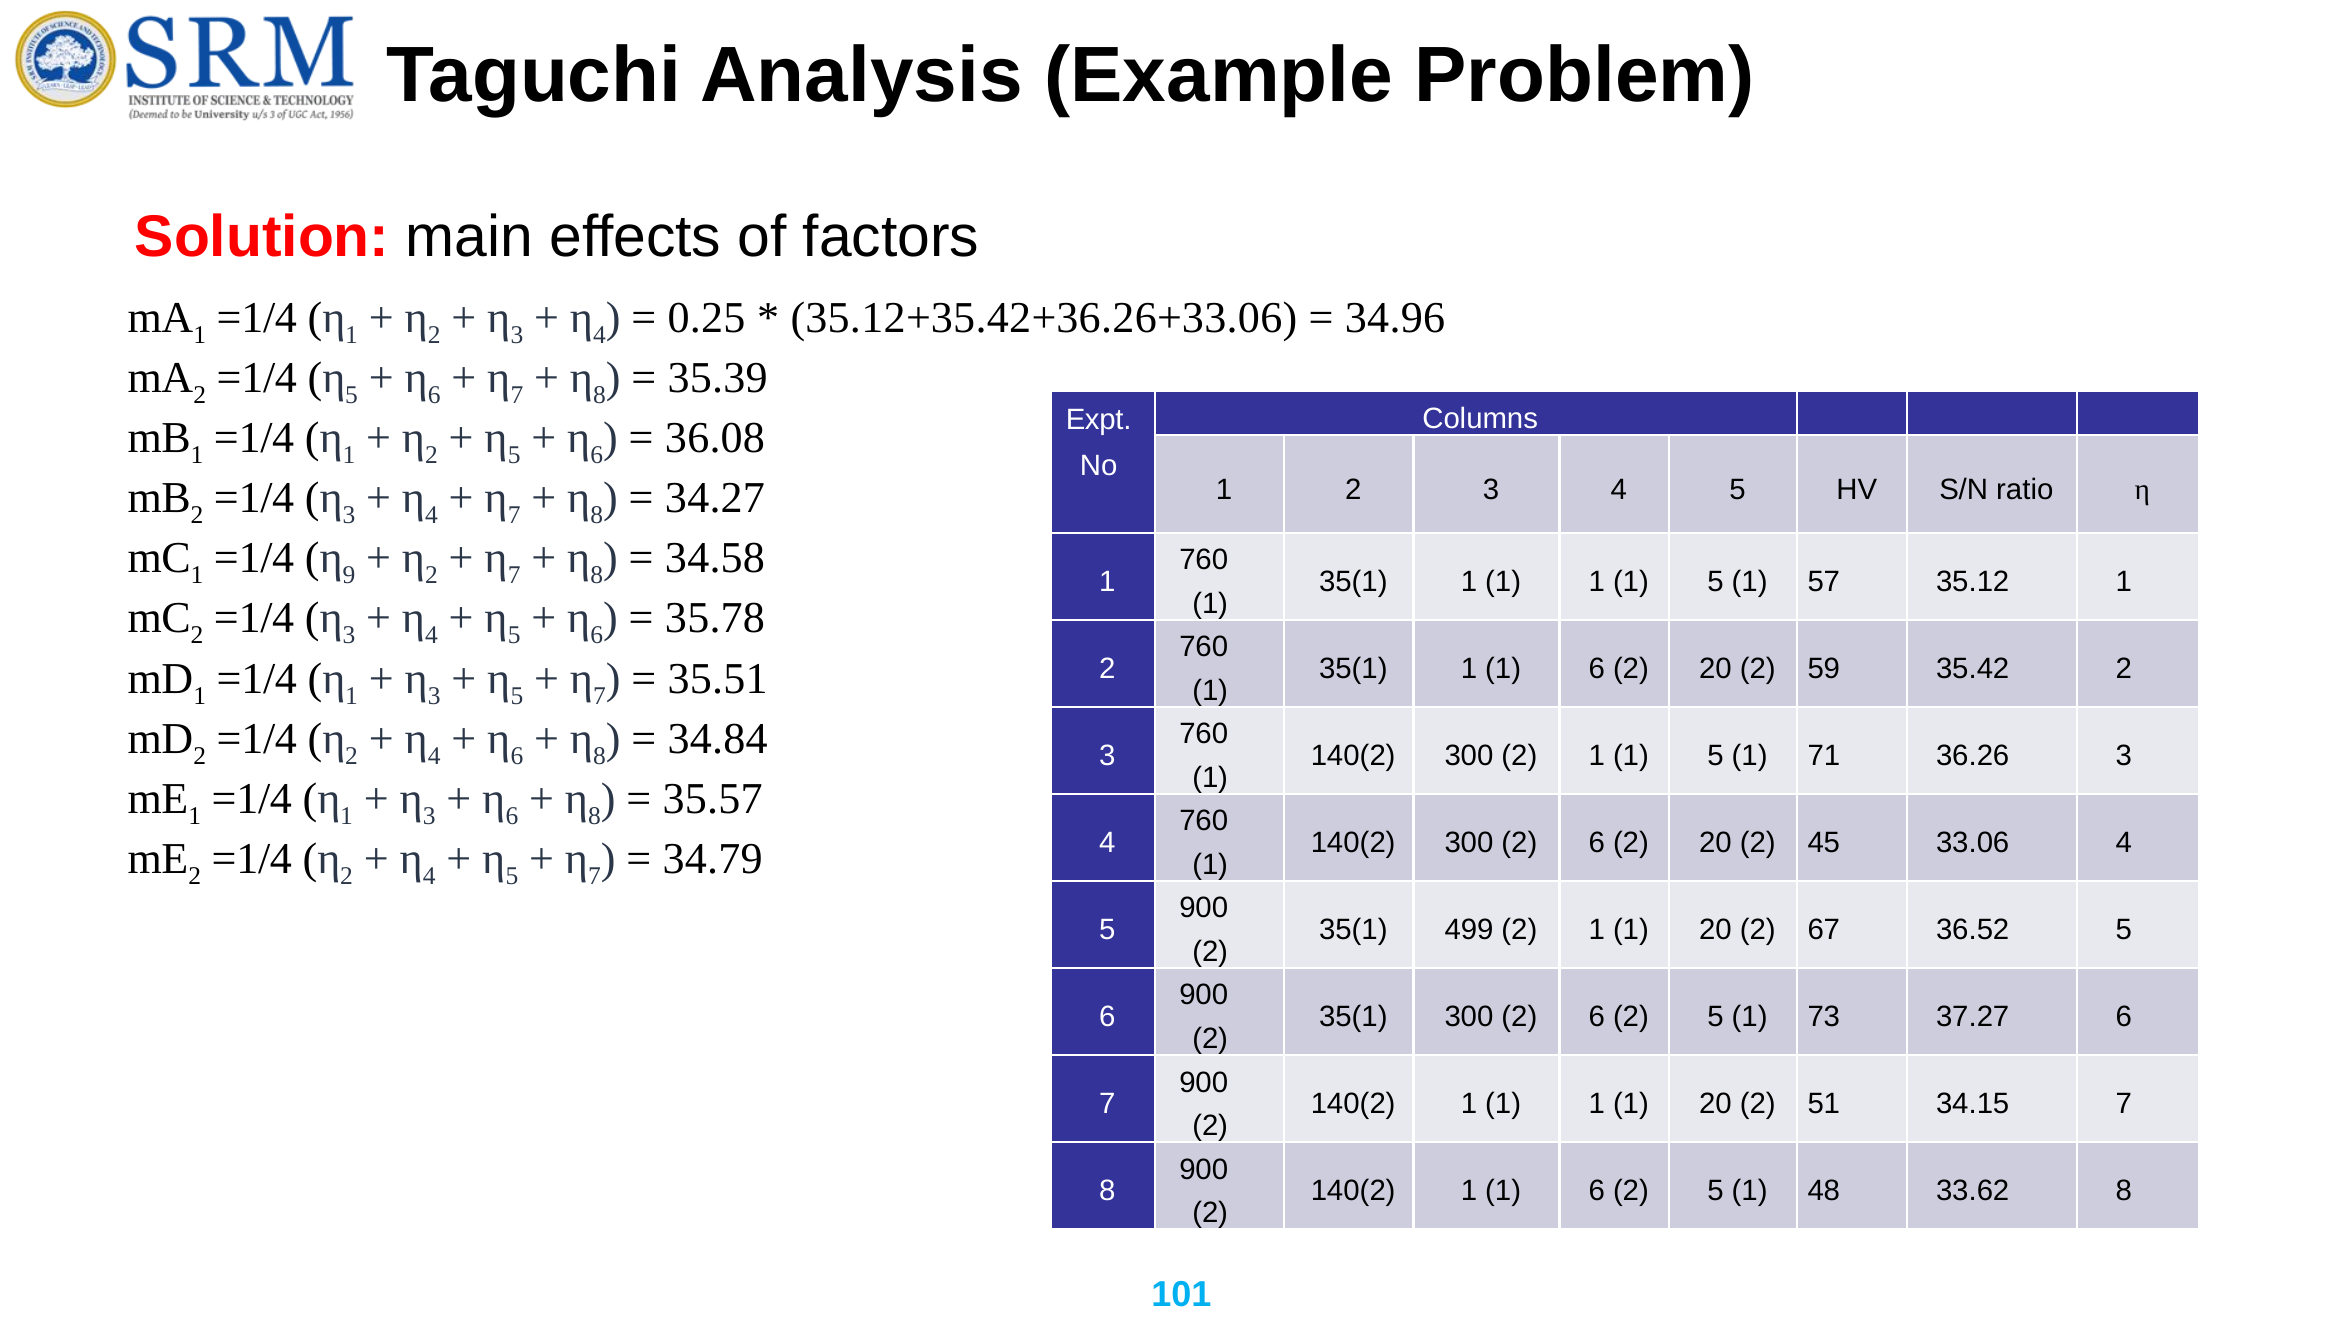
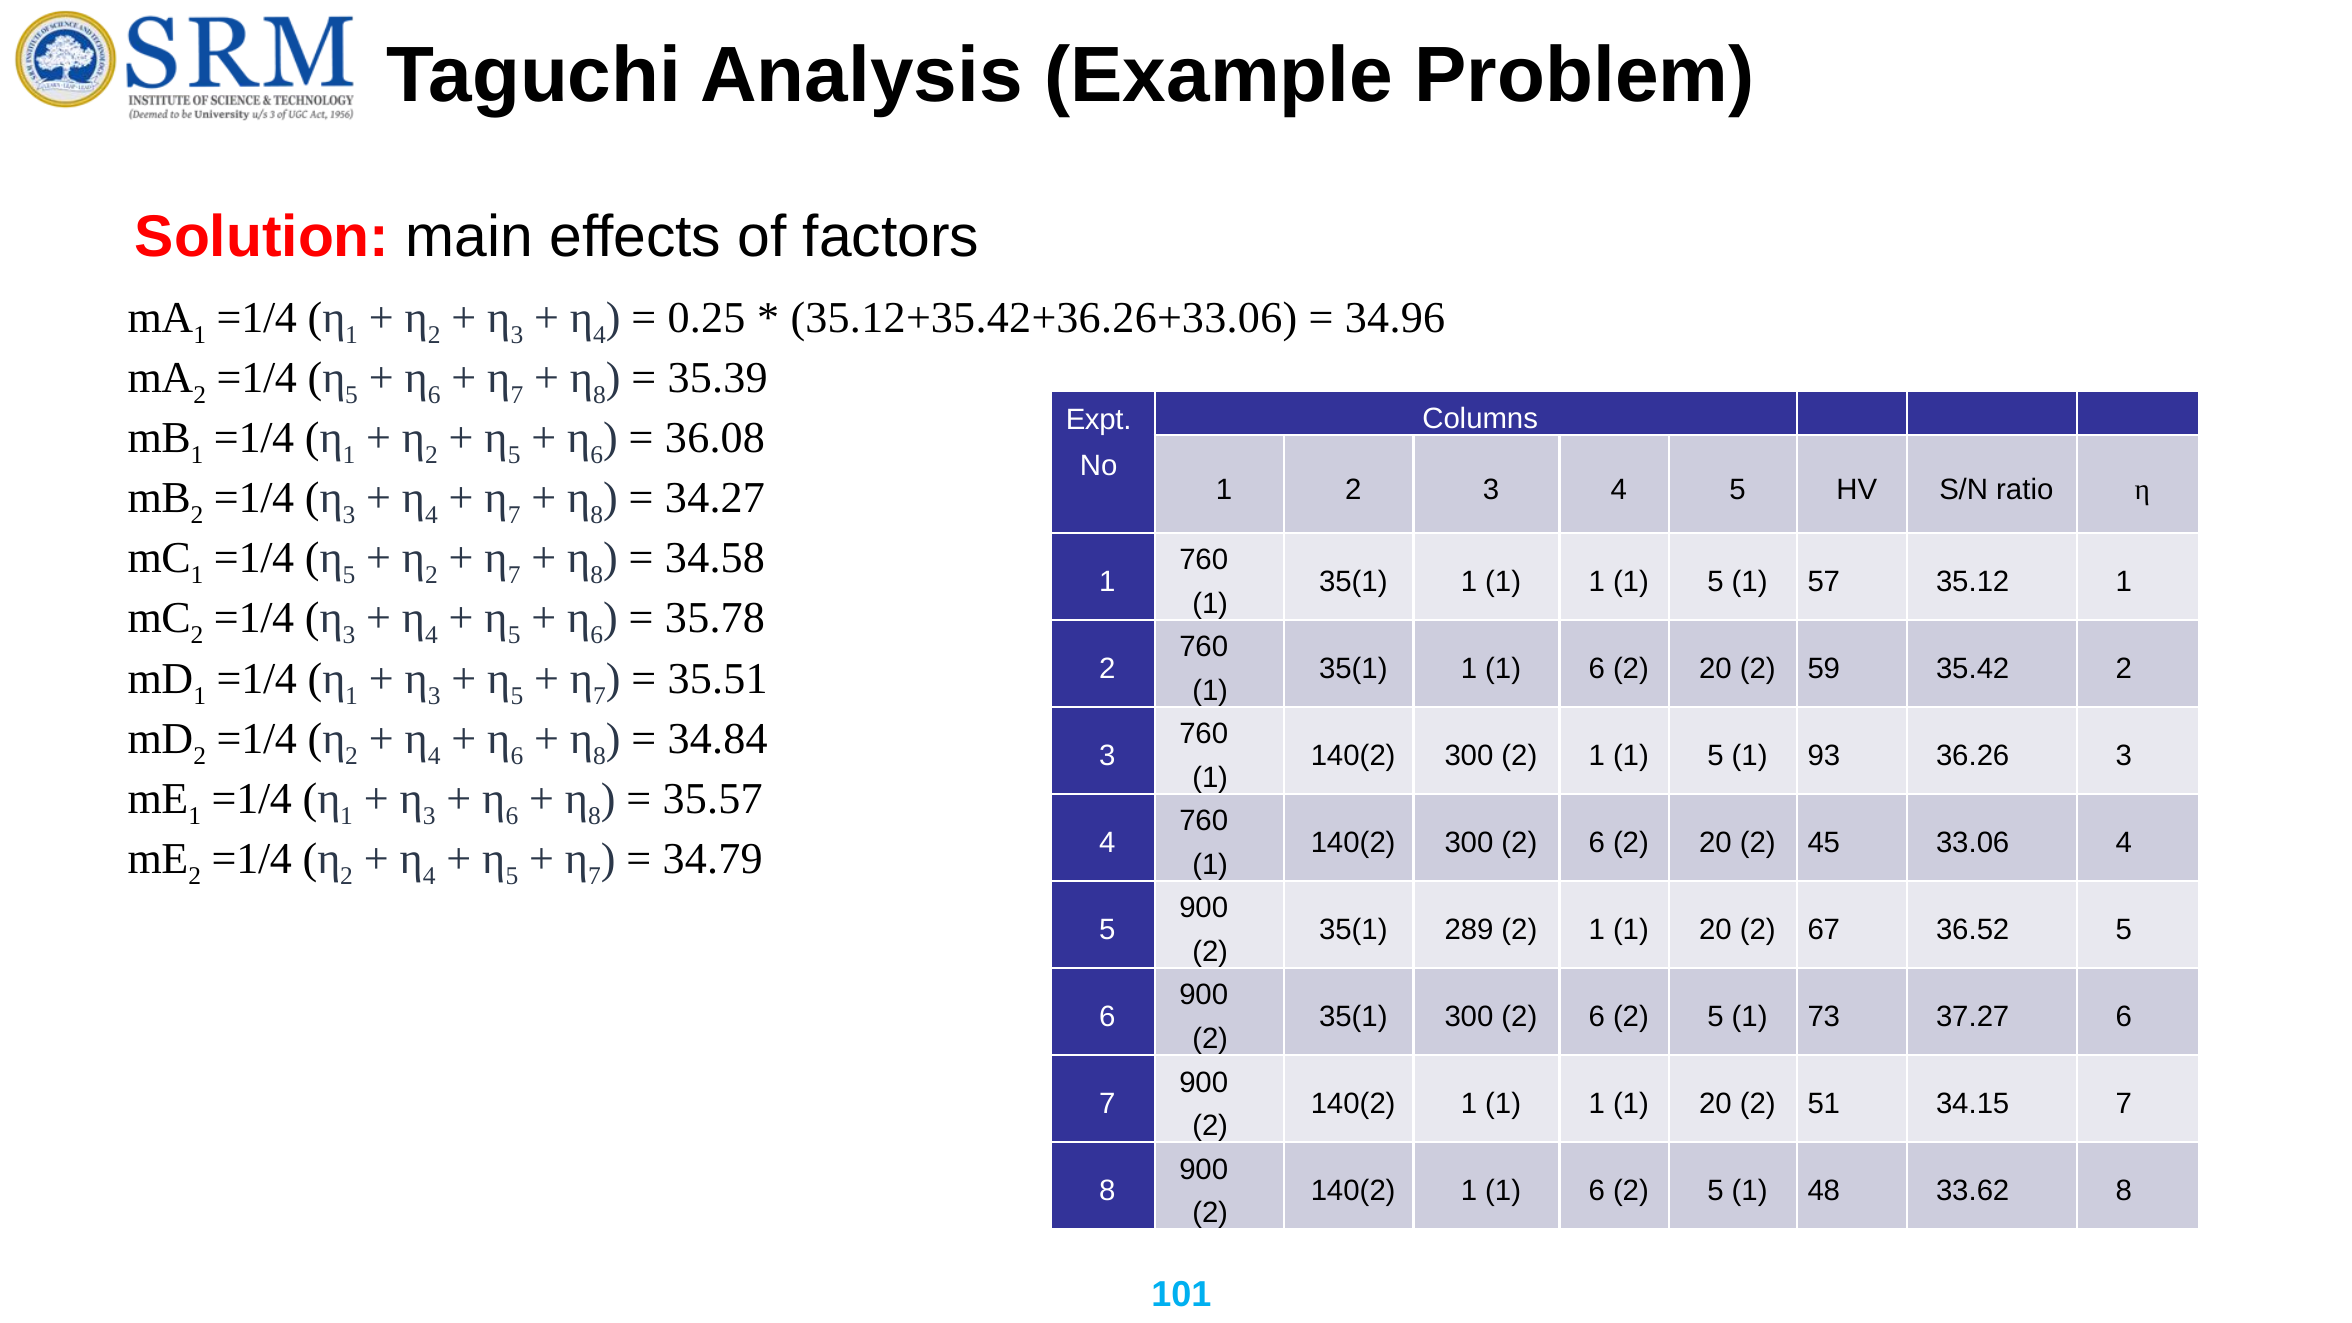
1 =1/4 η 9: 9 -> 5
71: 71 -> 93
499: 499 -> 289
